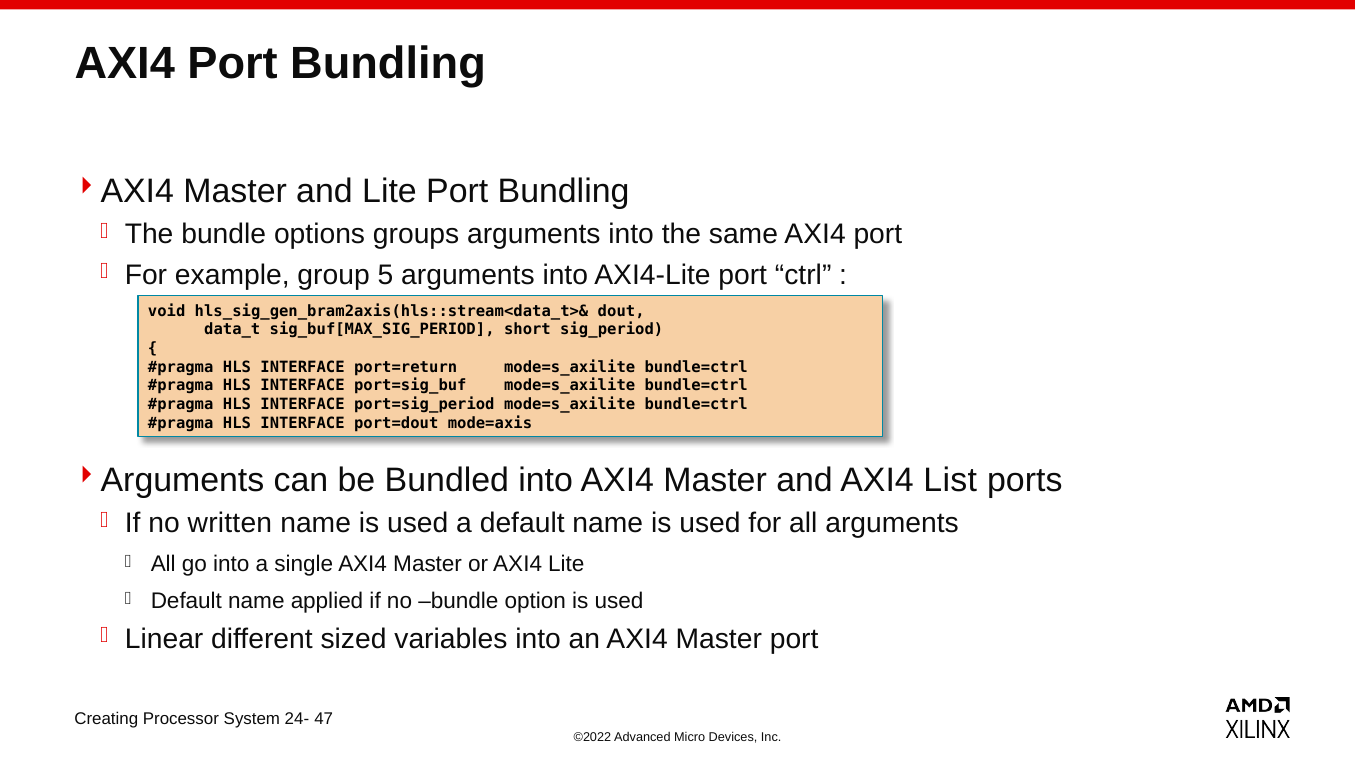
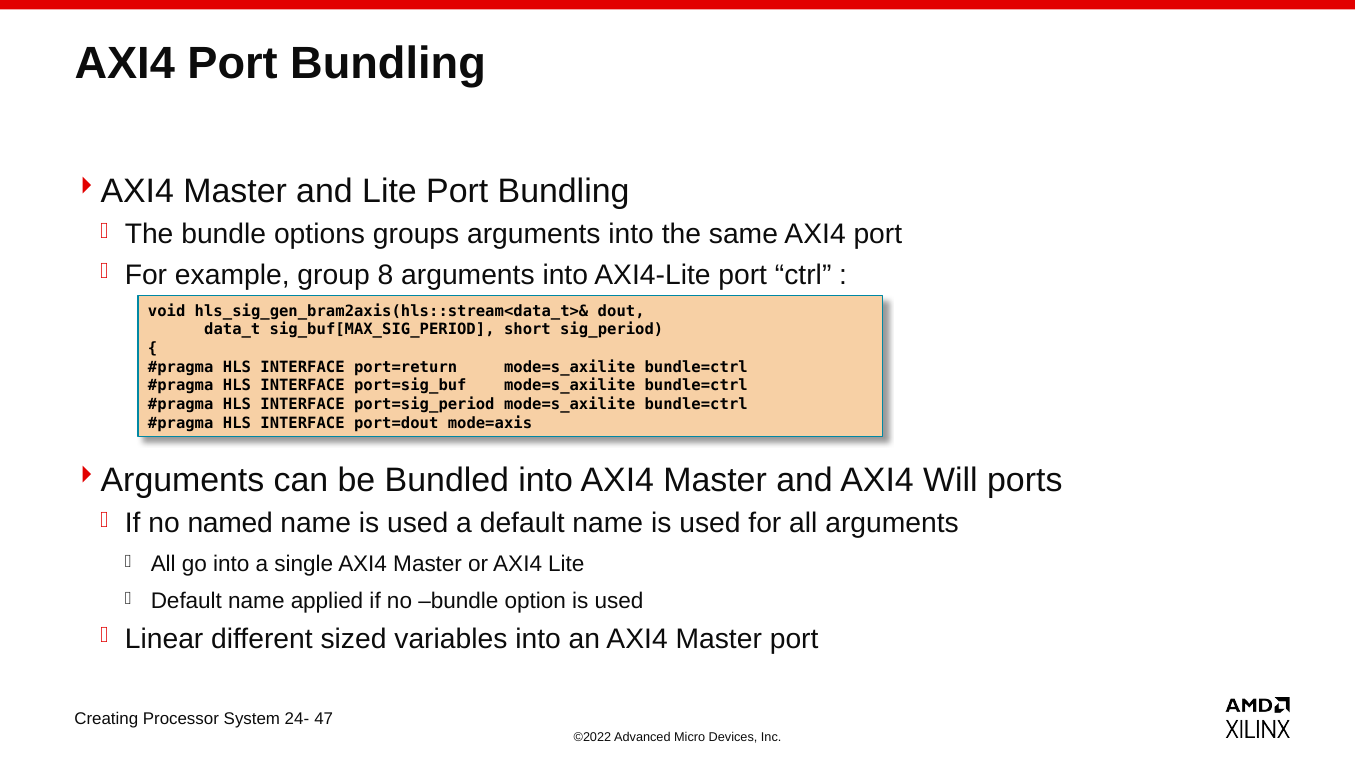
5: 5 -> 8
List: List -> Will
written: written -> named
